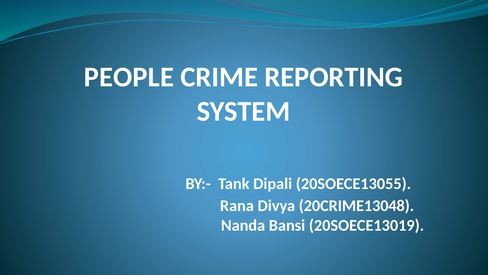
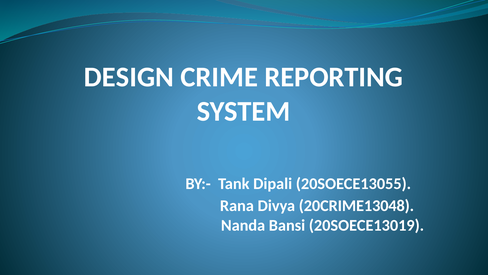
PEOPLE: PEOPLE -> DESIGN
